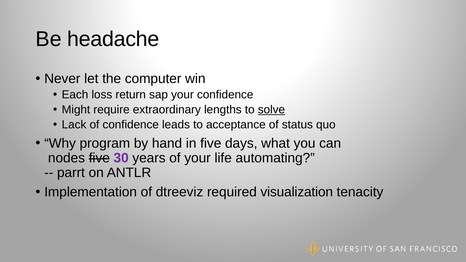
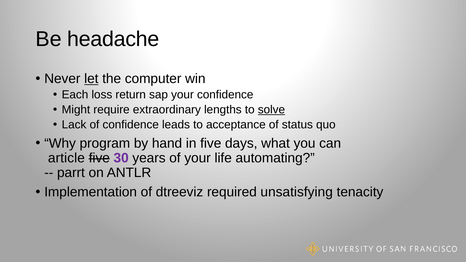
let underline: none -> present
nodes: nodes -> article
visualization: visualization -> unsatisfying
